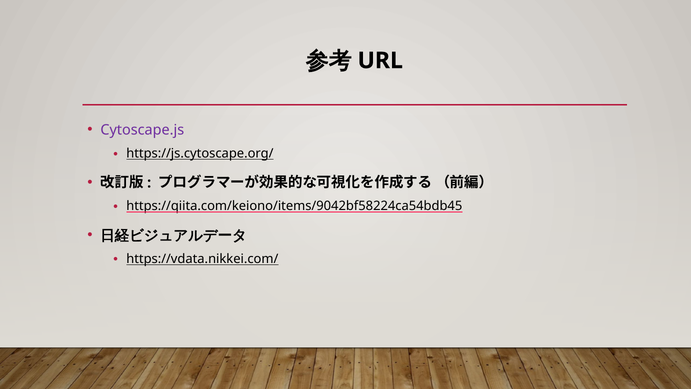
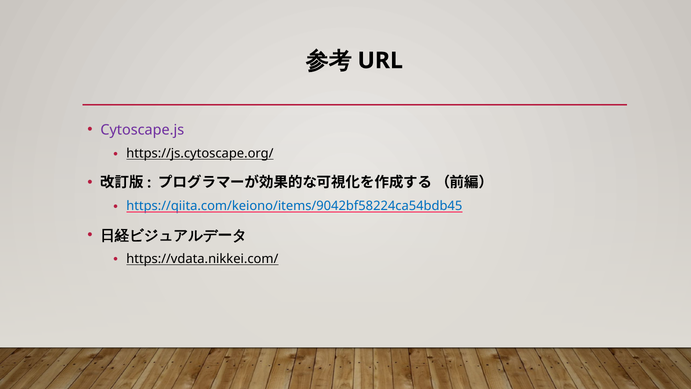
https://qiita.com/keiono/items/9042bf58224ca54bdb45 colour: black -> blue
